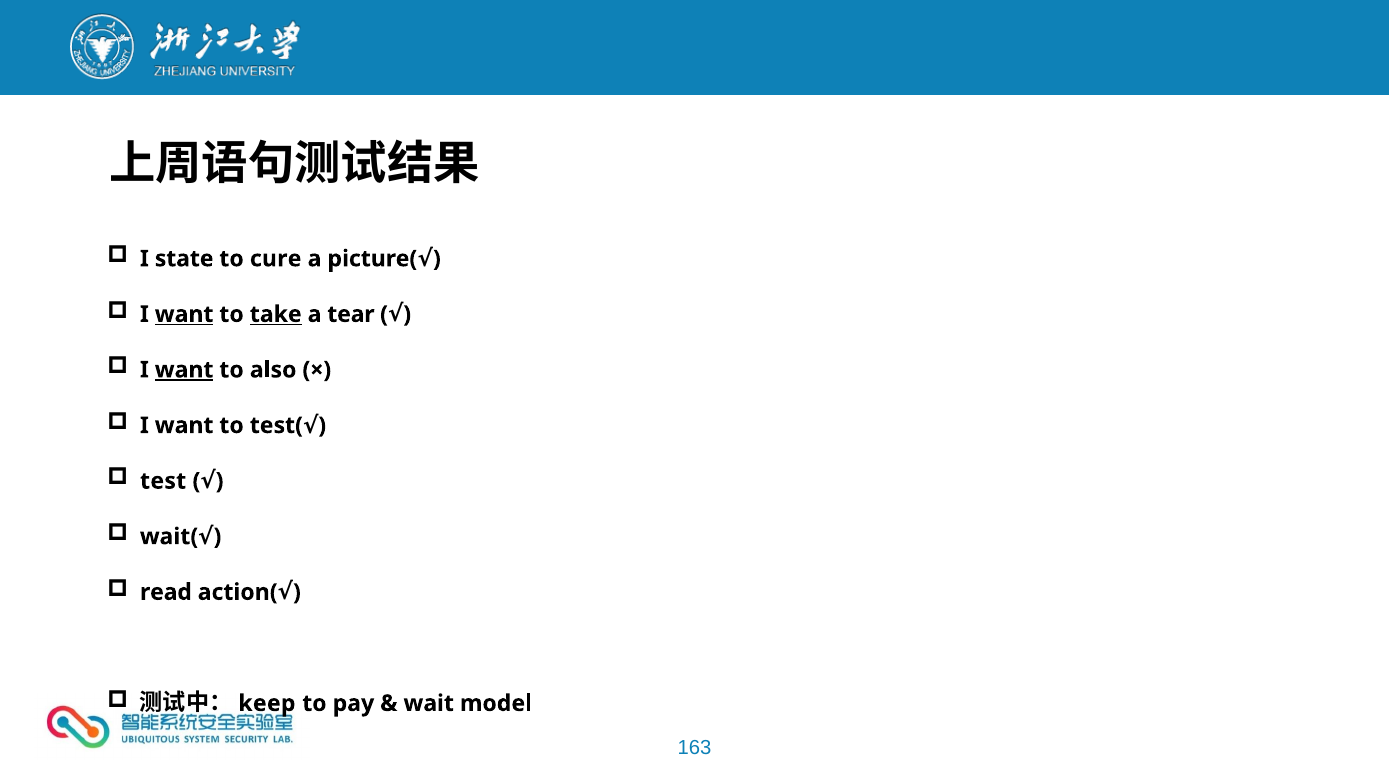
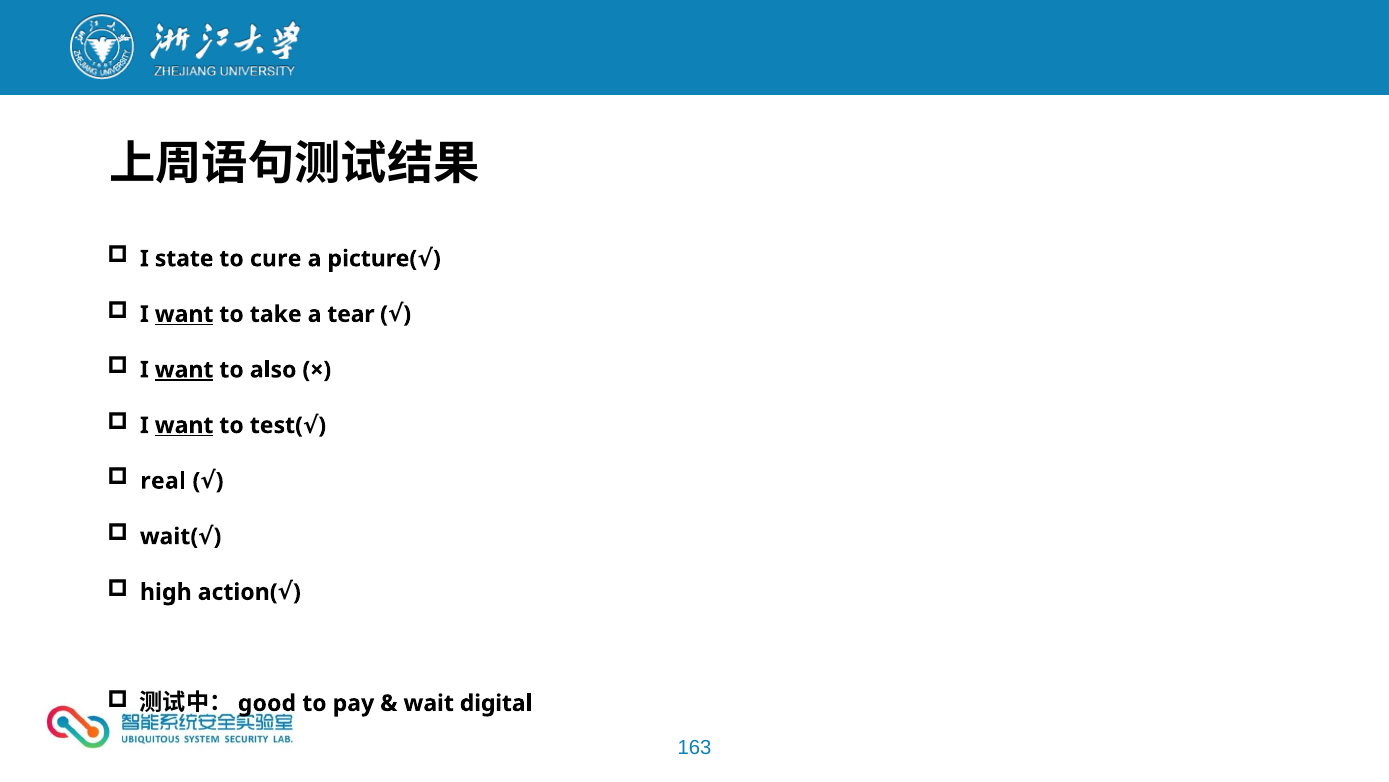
take underline: present -> none
want at (184, 425) underline: none -> present
test: test -> real
read: read -> high
keep: keep -> good
model: model -> digital
